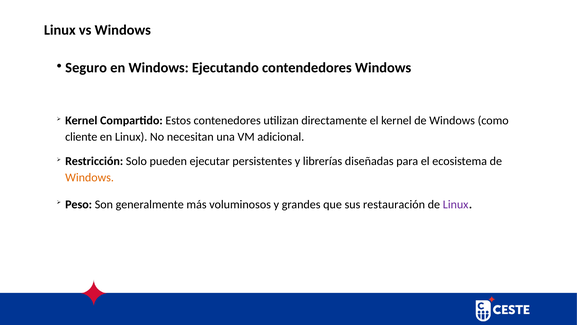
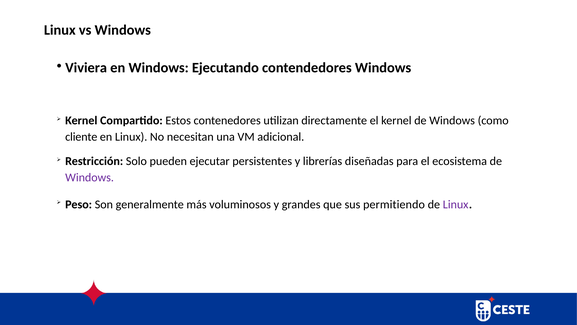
Seguro: Seguro -> Viviera
Windows at (90, 177) colour: orange -> purple
restauración: restauración -> permitiendo
